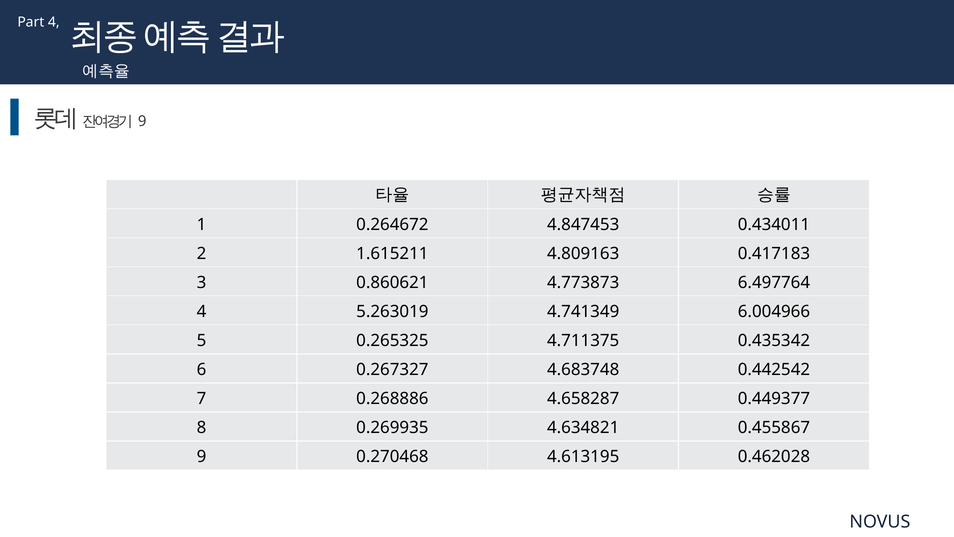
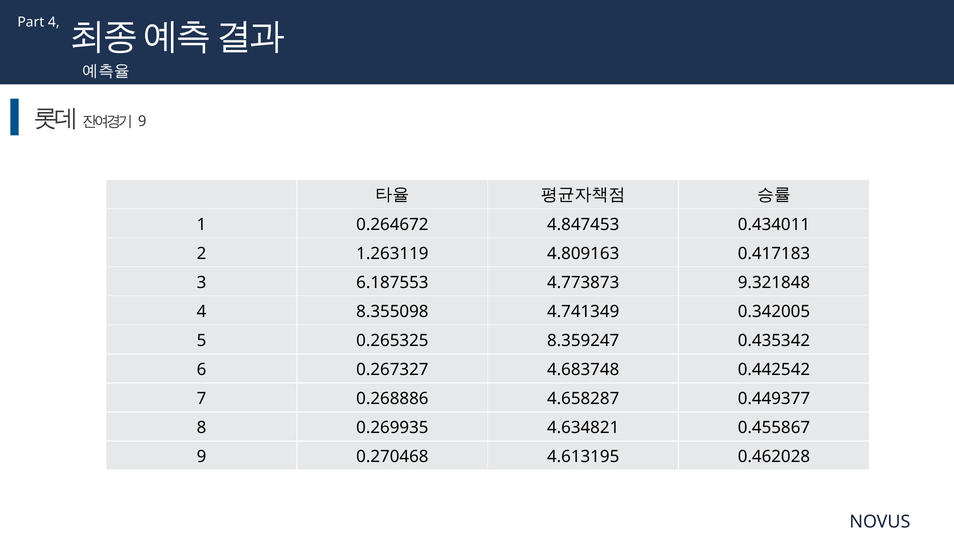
1.615211: 1.615211 -> 1.263119
0.860621: 0.860621 -> 6.187553
6.497764: 6.497764 -> 9.321848
5.263019: 5.263019 -> 8.355098
6.004966: 6.004966 -> 0.342005
4.711375: 4.711375 -> 8.359247
